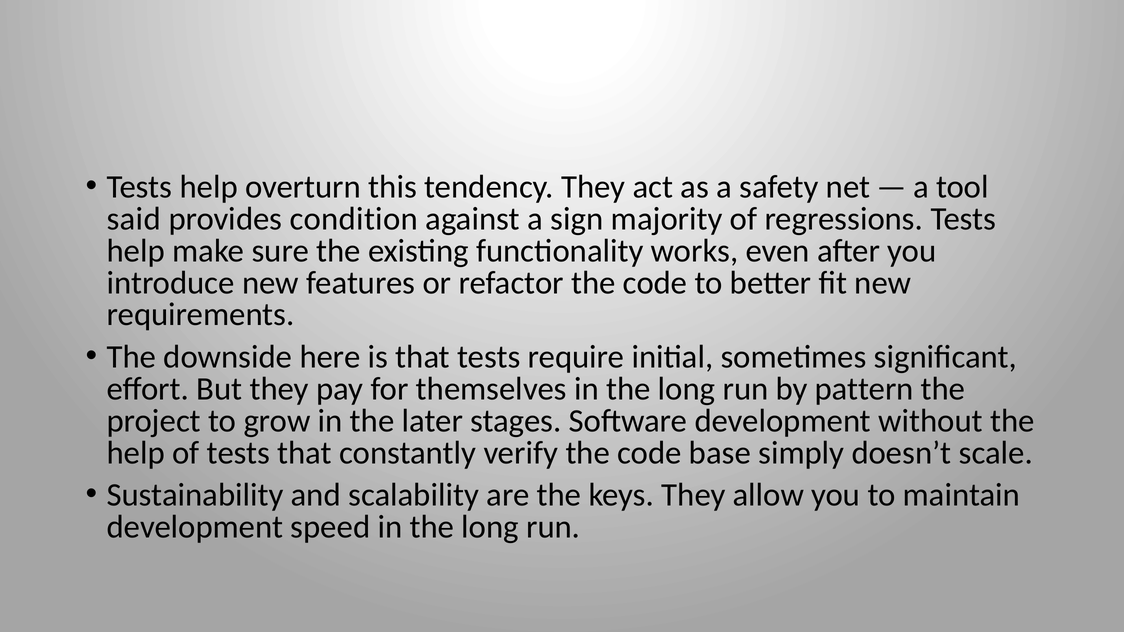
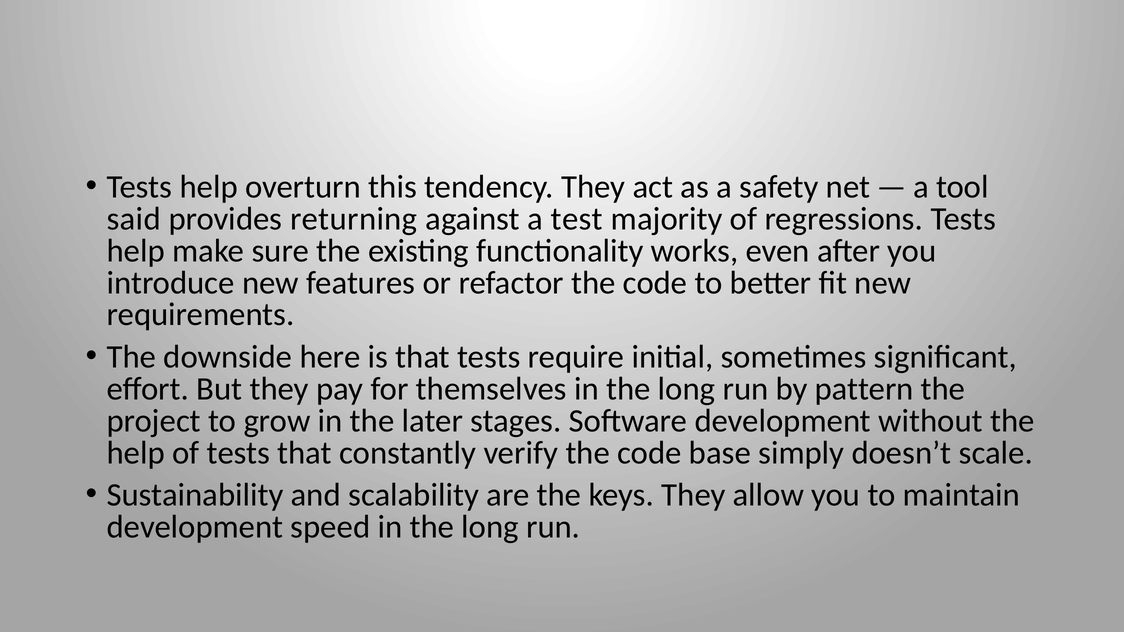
condition: condition -> returning
sign: sign -> test
